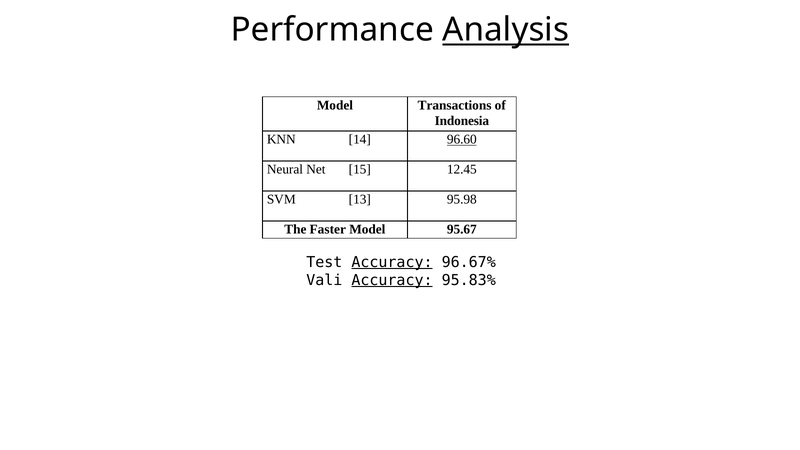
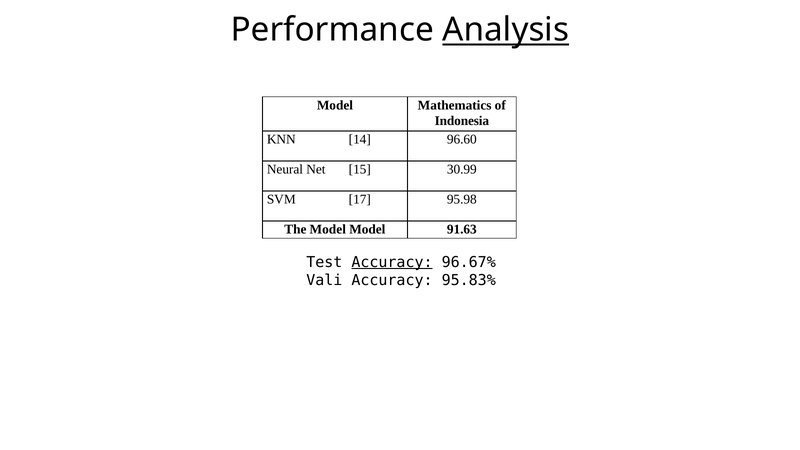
Transactions: Transactions -> Mathematics
96.60 underline: present -> none
12.45: 12.45 -> 30.99
13: 13 -> 17
The Faster: Faster -> Model
95.67: 95.67 -> 91.63
Accuracy at (392, 280) underline: present -> none
